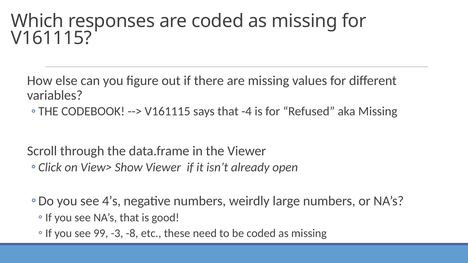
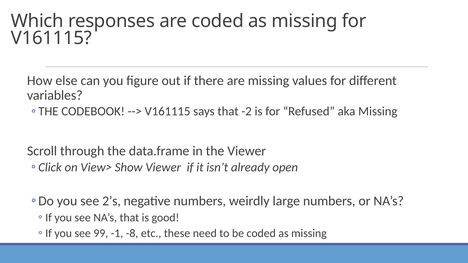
-4: -4 -> -2
4’s: 4’s -> 2’s
-3: -3 -> -1
